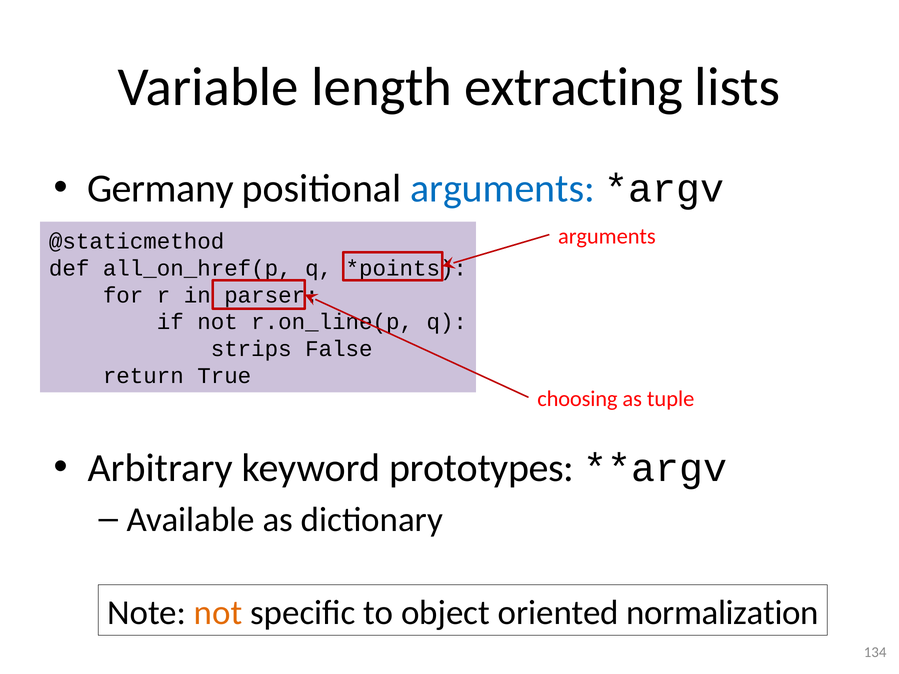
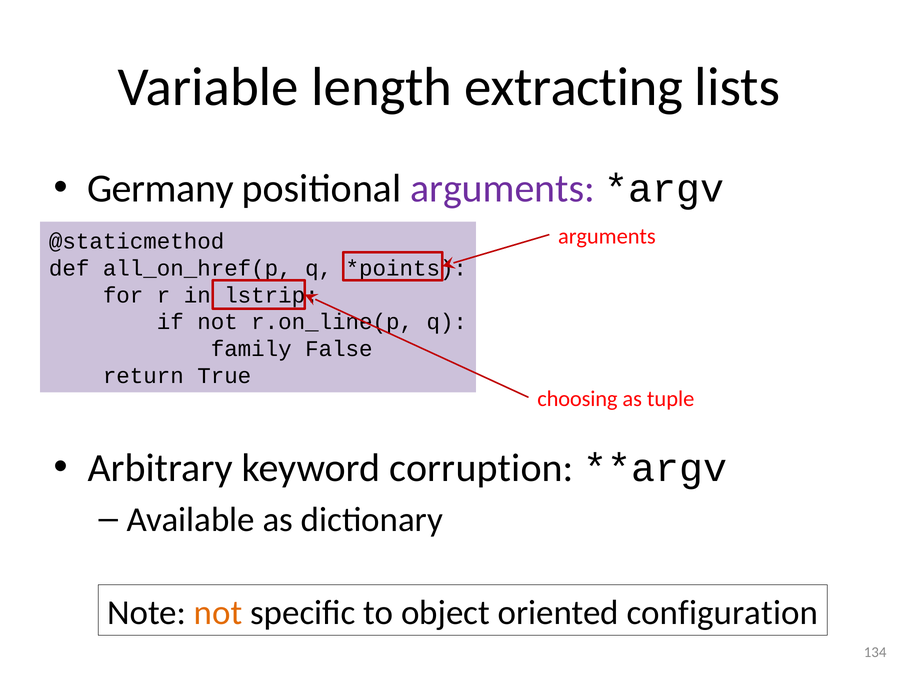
arguments at (503, 189) colour: blue -> purple
parser: parser -> lstrip
strips: strips -> family
prototypes: prototypes -> corruption
normalization: normalization -> configuration
